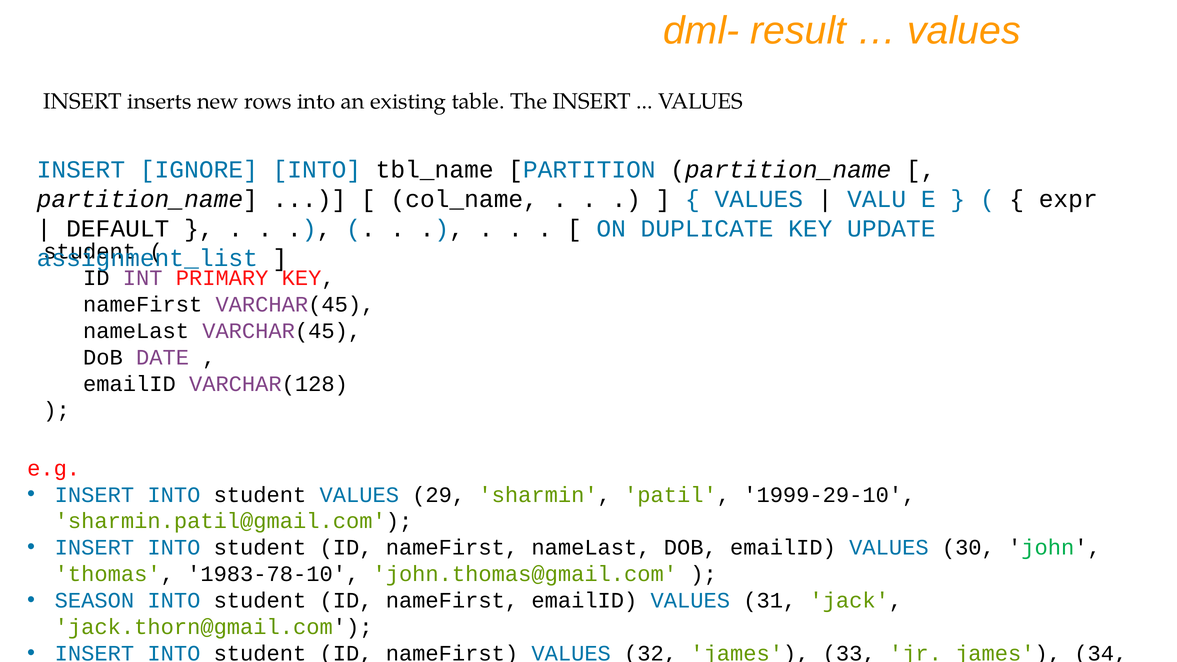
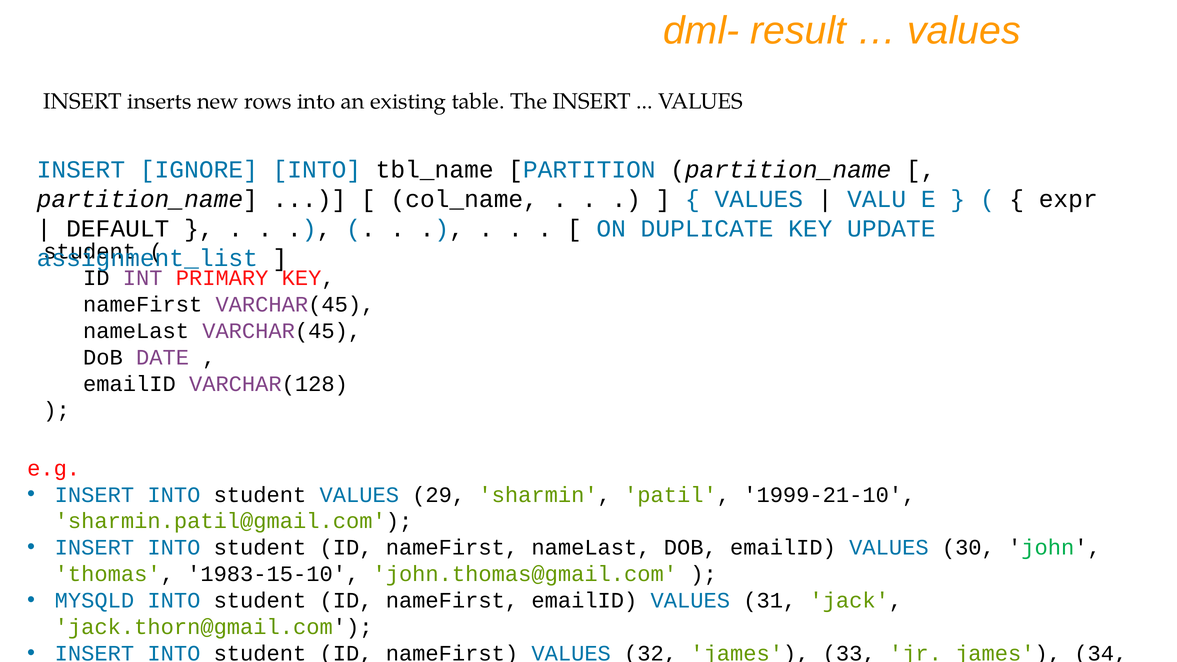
1999-29-10: 1999-29-10 -> 1999-21-10
1983-78-10: 1983-78-10 -> 1983-15-10
SEASON: SEASON -> MYSQLD
